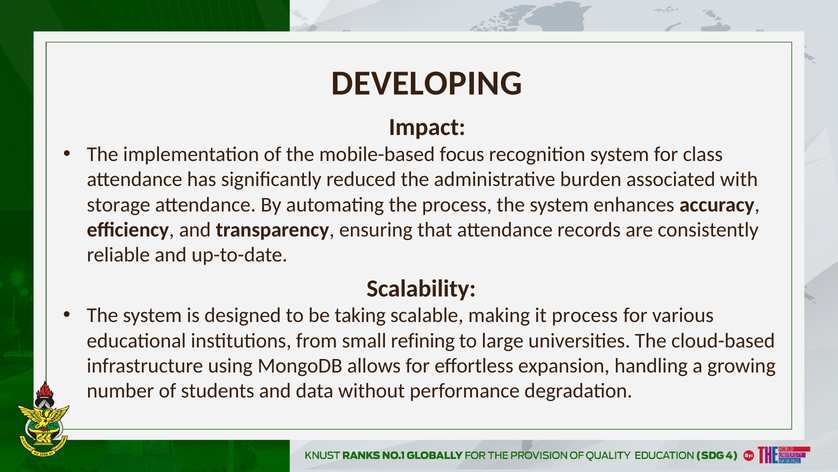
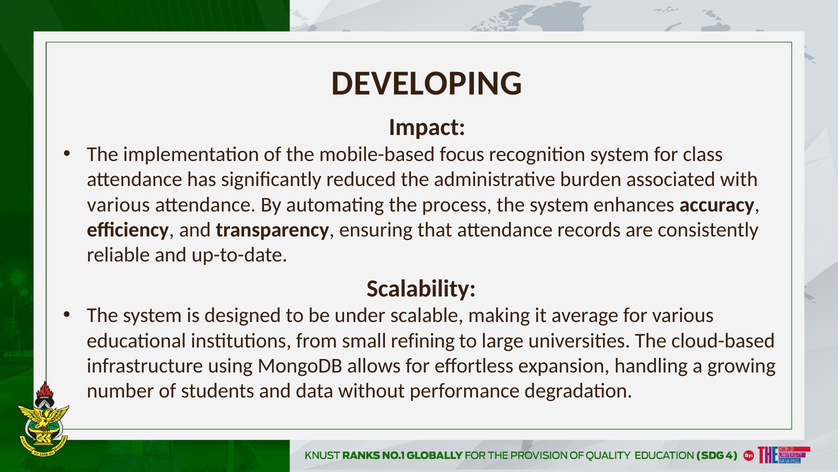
storage at (119, 204): storage -> various
taking: taking -> under
it process: process -> average
